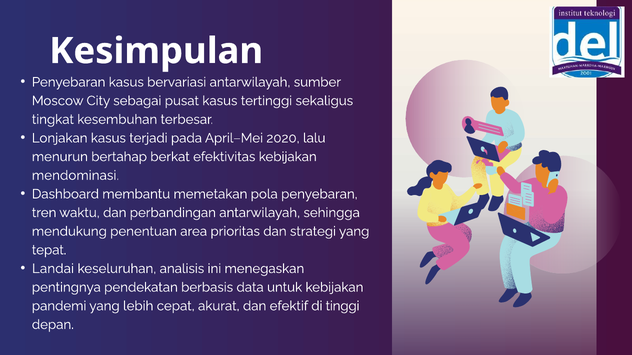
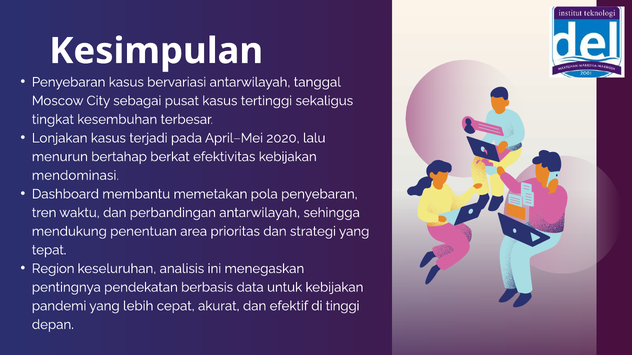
sumber: sumber -> tanggal
Landai: Landai -> Region
